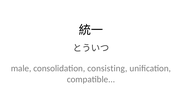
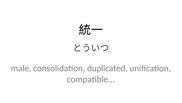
consisting: consisting -> duplicated
